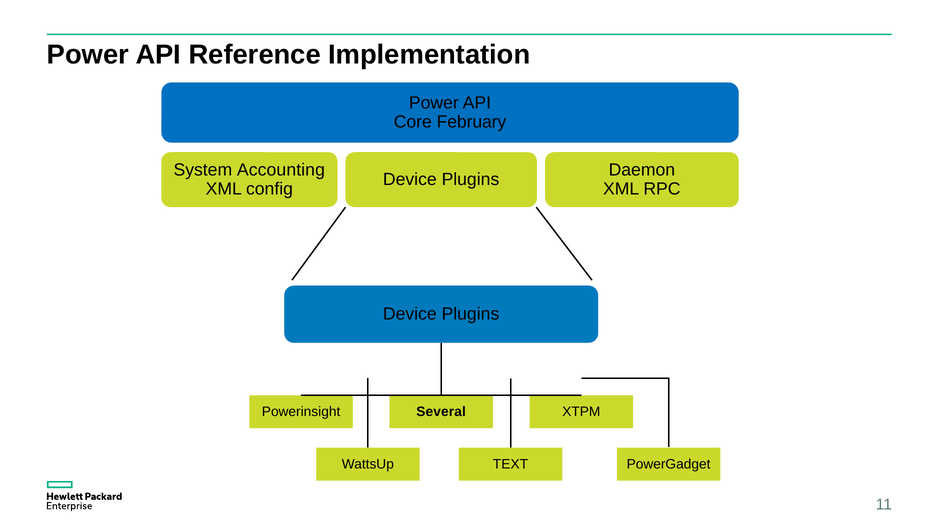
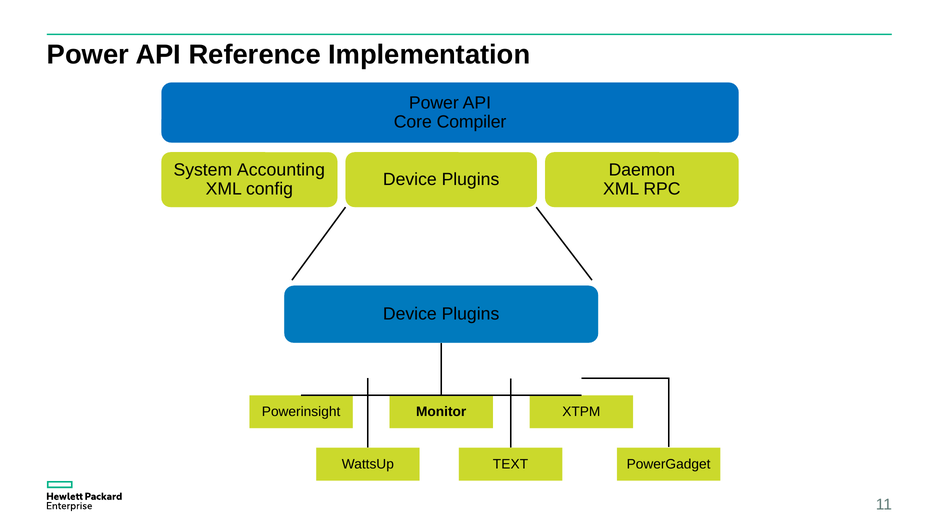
February: February -> Compiler
Several: Several -> Monitor
